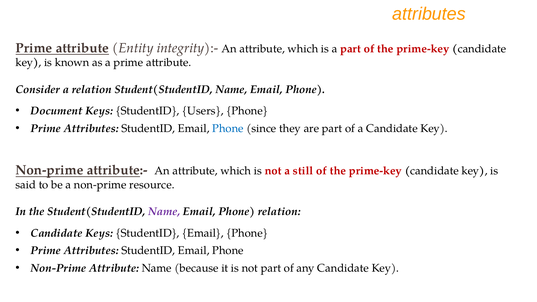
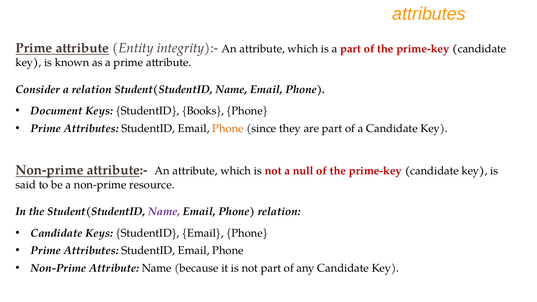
Users: Users -> Books
Phone at (228, 128) colour: blue -> orange
still: still -> null
